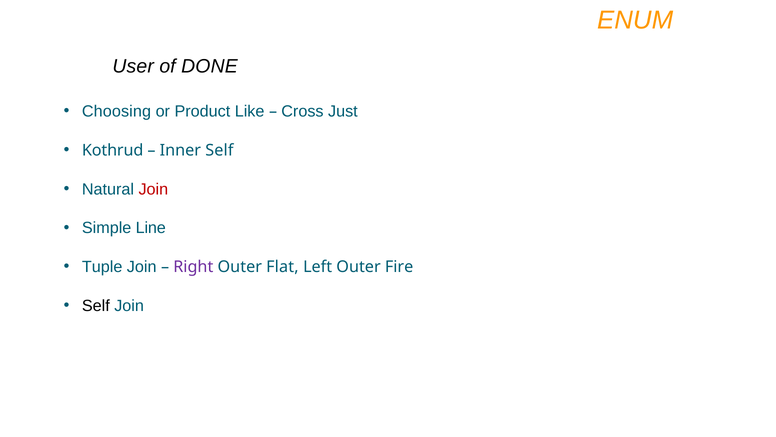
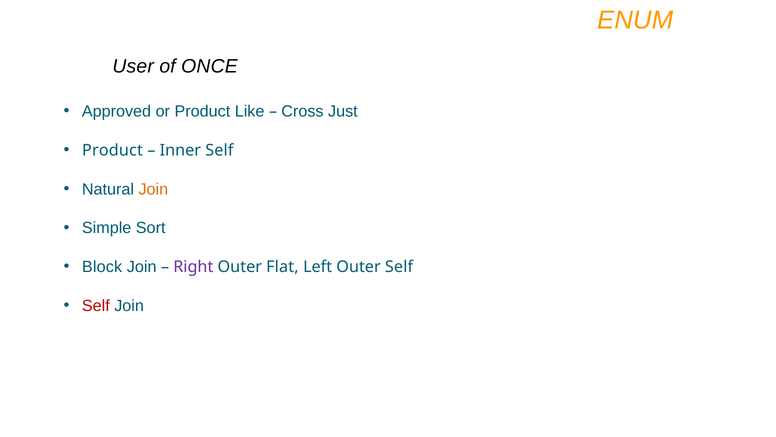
DONE: DONE -> ONCE
Choosing: Choosing -> Approved
Kothrud at (113, 150): Kothrud -> Product
Join at (153, 189) colour: red -> orange
Line: Line -> Sort
Tuple: Tuple -> Block
Outer Fire: Fire -> Self
Self at (96, 306) colour: black -> red
